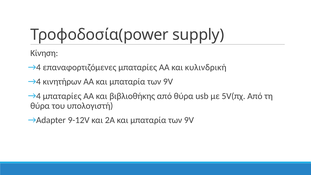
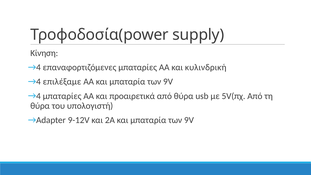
κινητήρων: κινητήρων -> επιλέξαμε
βιβλιοθήκης: βιβλιοθήκης -> προαιρετικά
